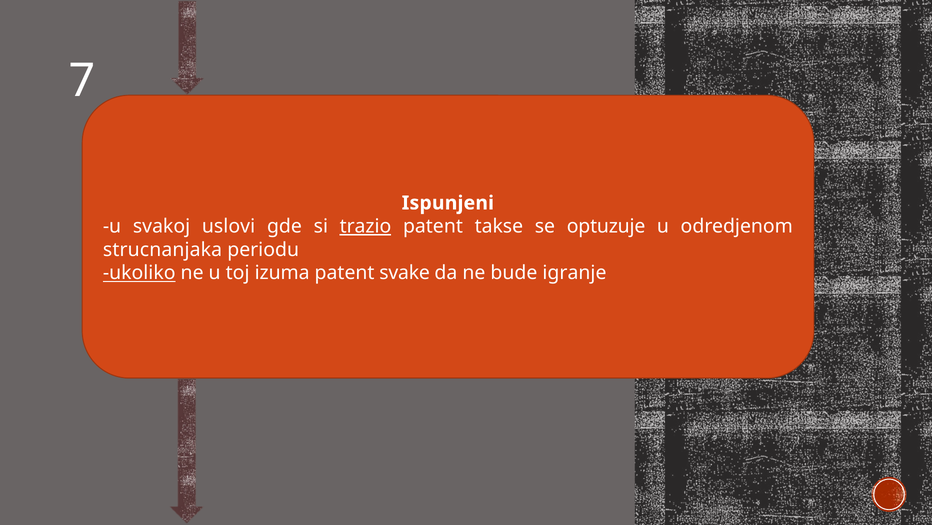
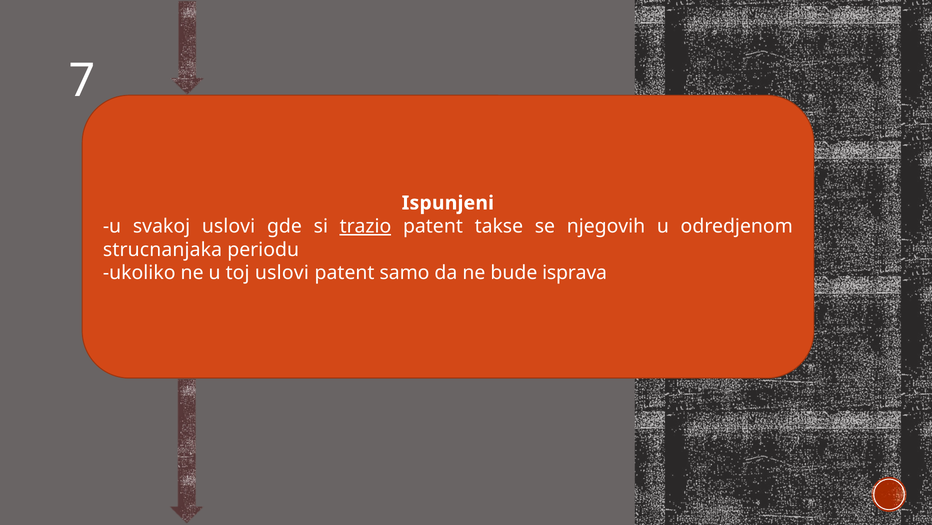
optuzuje: optuzuje -> njegovih
ukoliko underline: present -> none
toj izuma: izuma -> uslovi
svake: svake -> samo
igranje: igranje -> isprava
